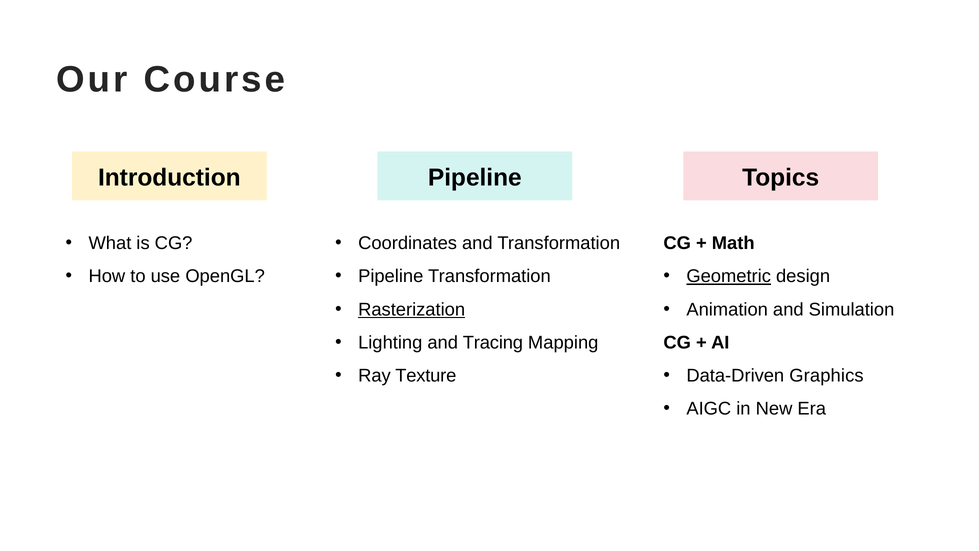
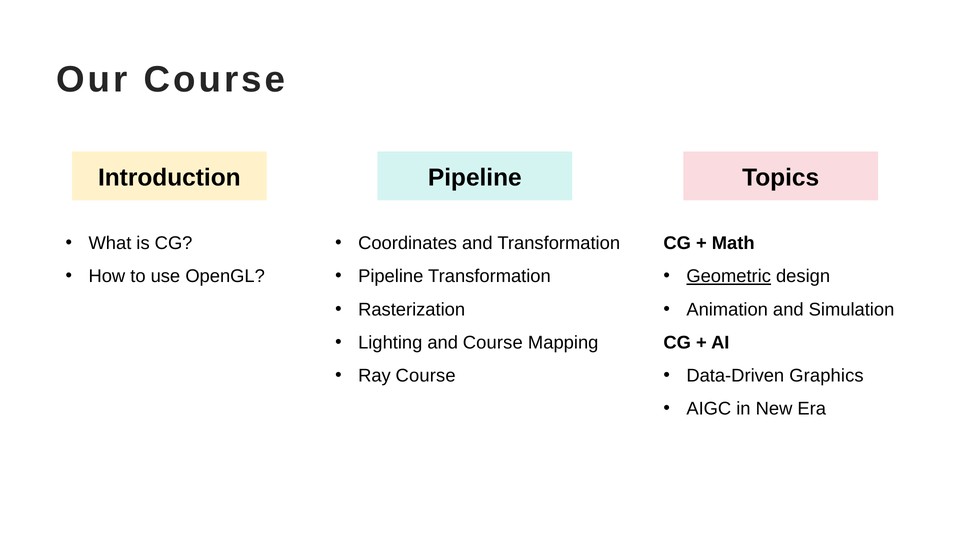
Rasterization underline: present -> none
and Tracing: Tracing -> Course
Ray Texture: Texture -> Course
